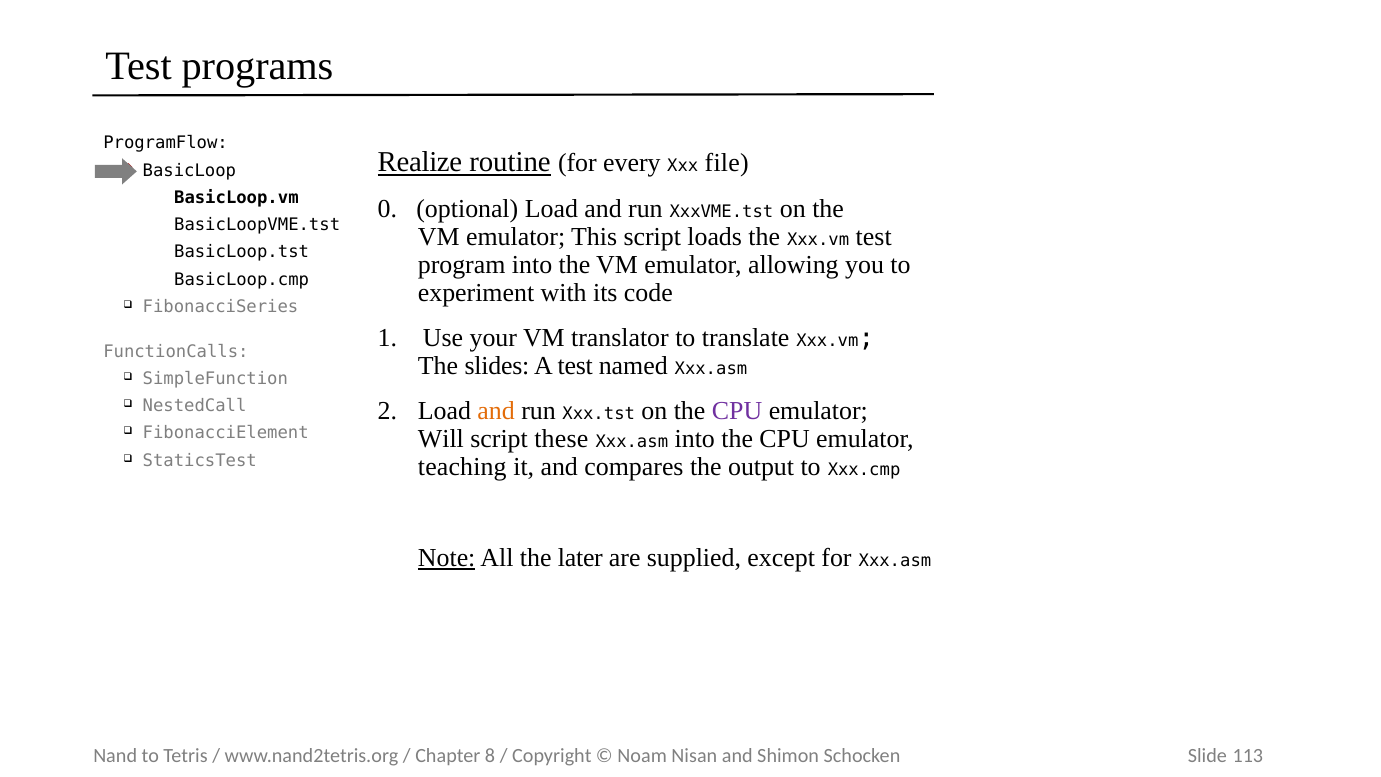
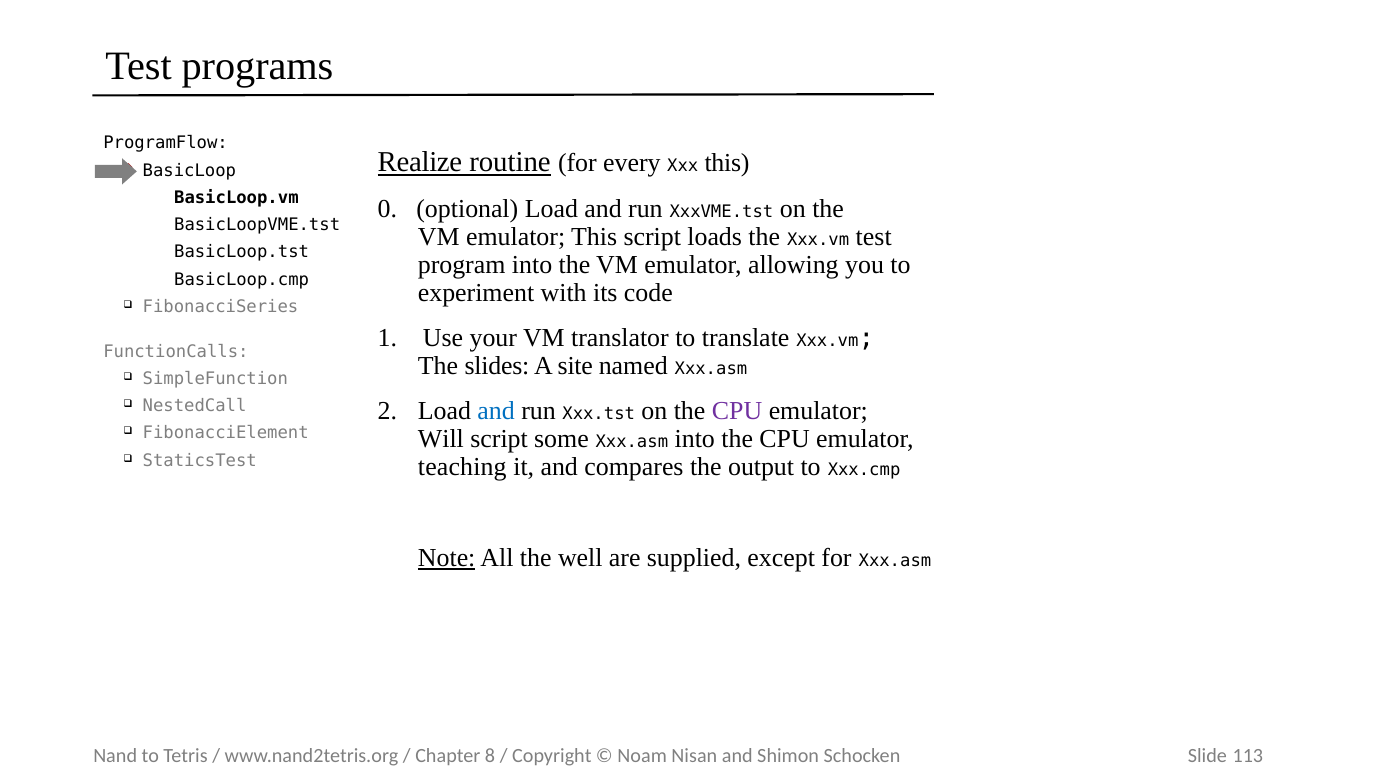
Xxx file: file -> this
A test: test -> site
and at (496, 411) colour: orange -> blue
these: these -> some
later: later -> well
